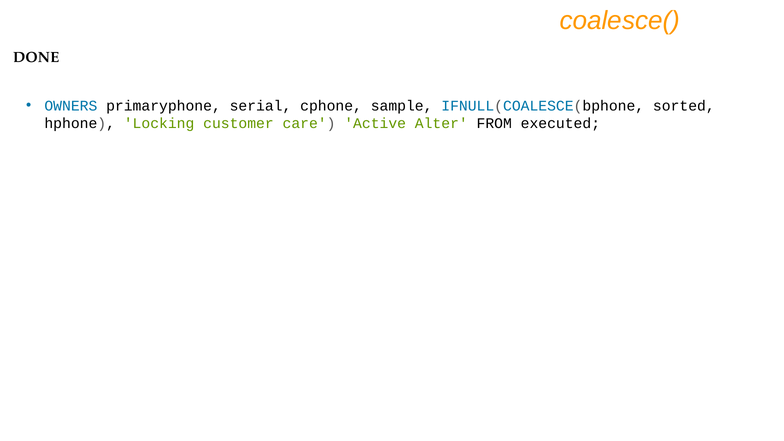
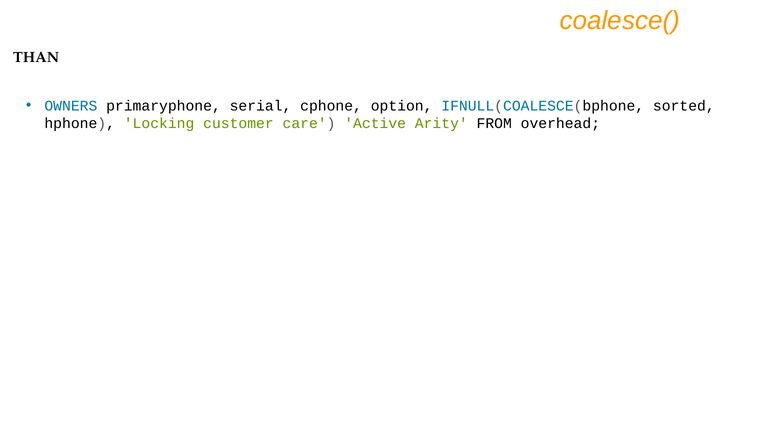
DONE: DONE -> THAN
sample: sample -> option
Alter: Alter -> Arity
executed: executed -> overhead
